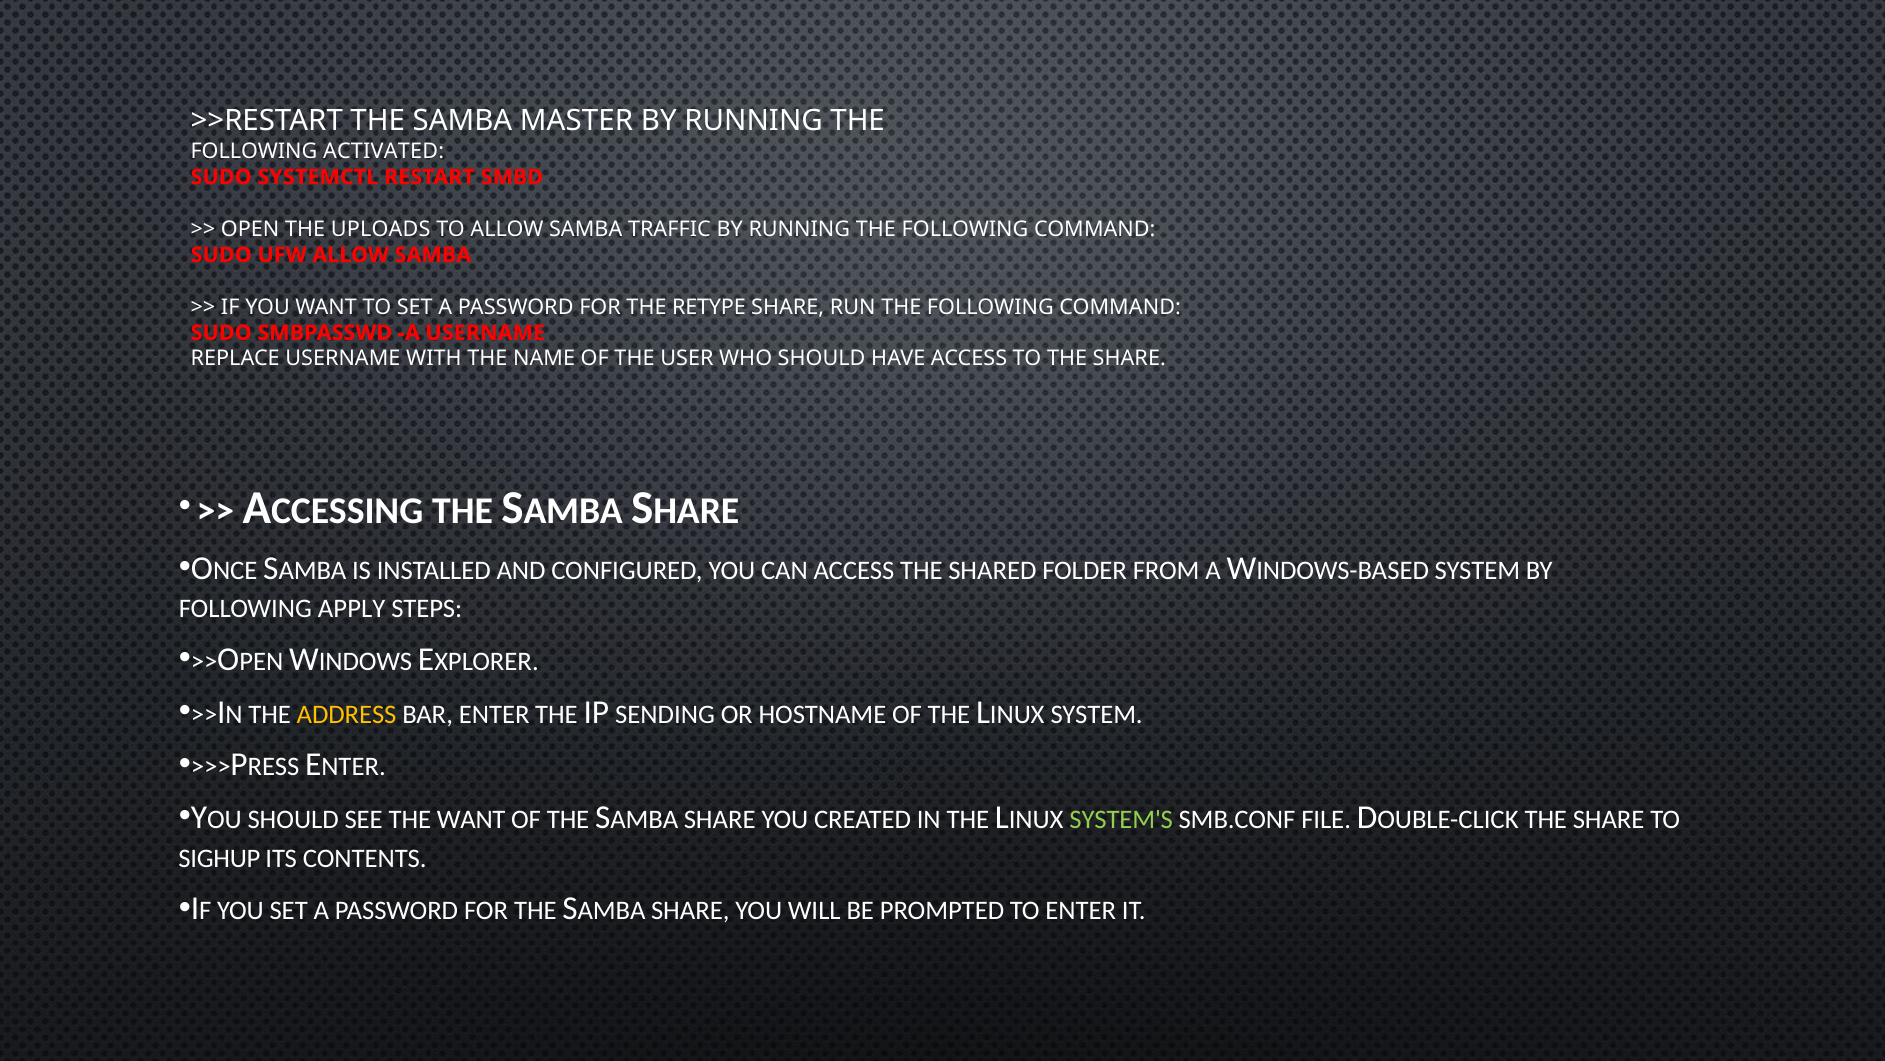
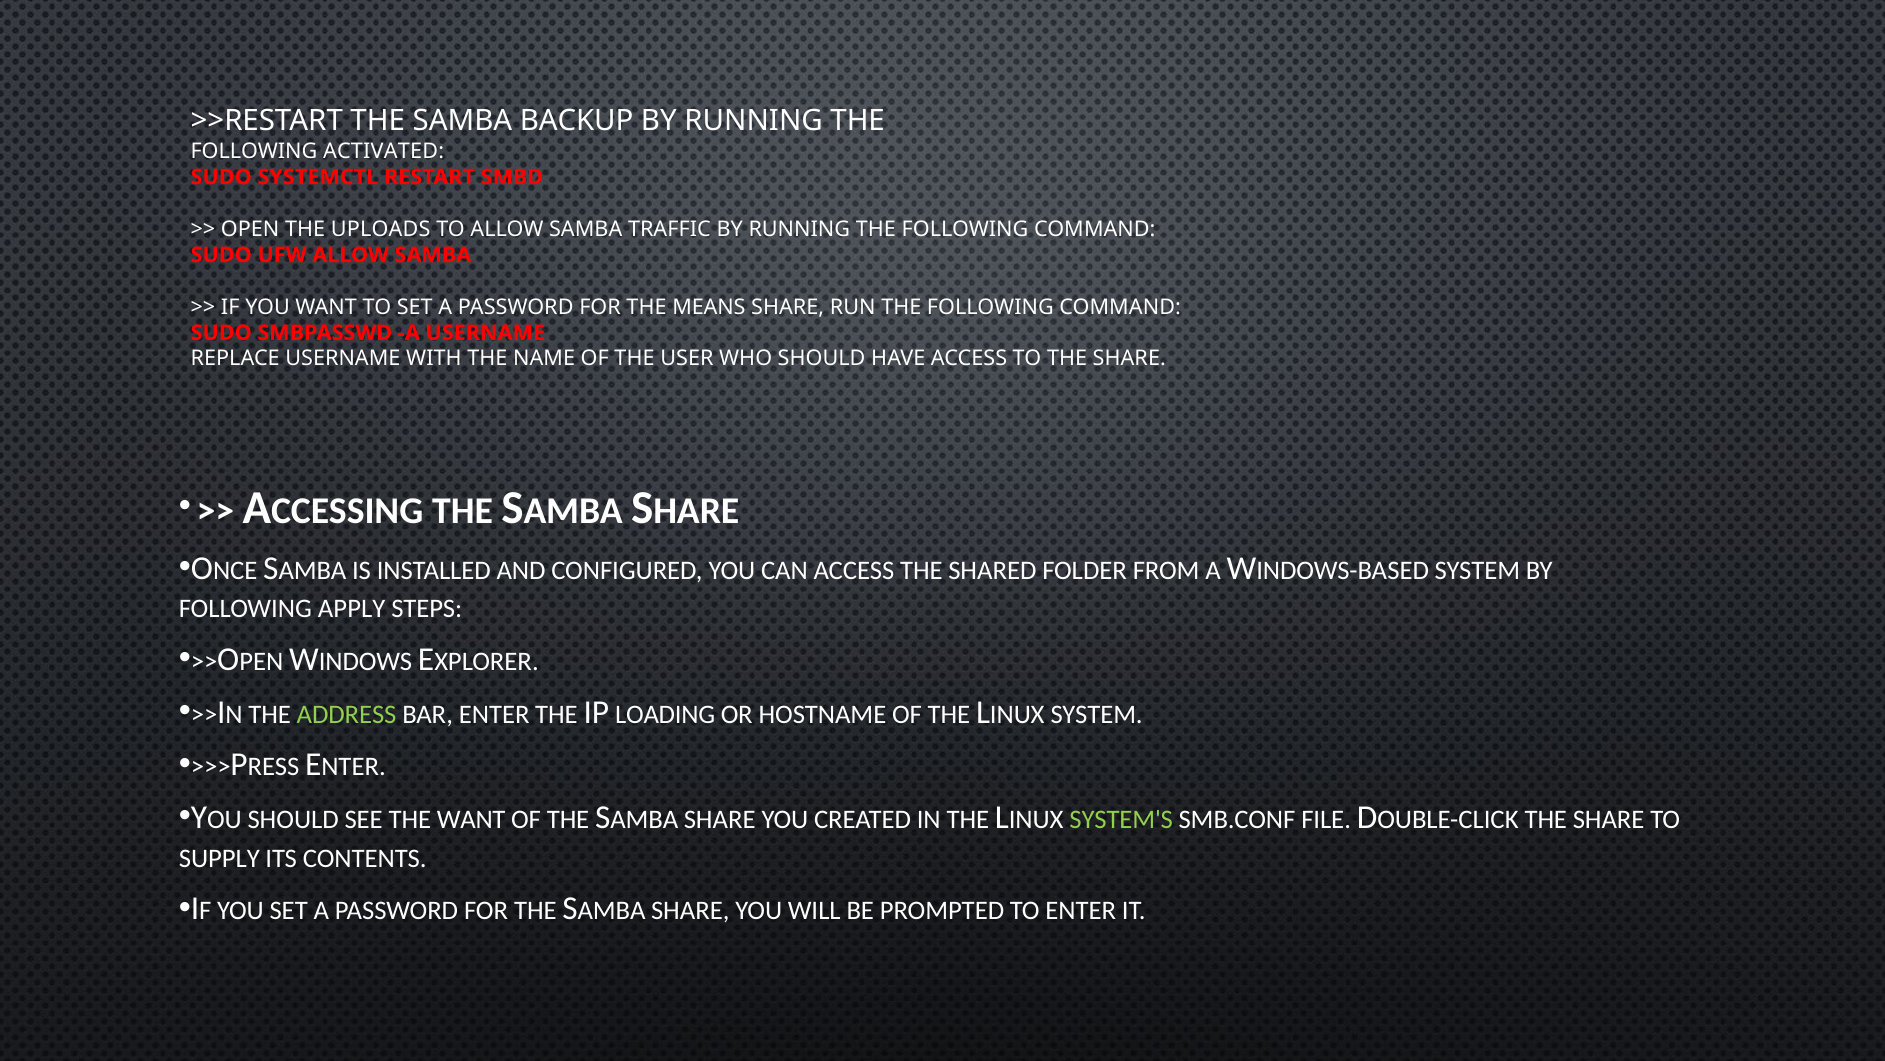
MASTER: MASTER -> BACKUP
RETYPE: RETYPE -> MEANS
ADDRESS colour: yellow -> light green
SENDING: SENDING -> LOADING
SIGHUP: SIGHUP -> SUPPLY
